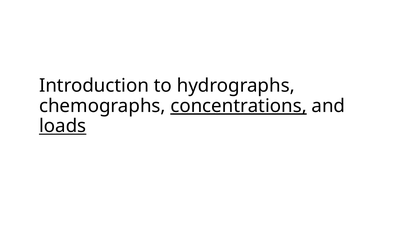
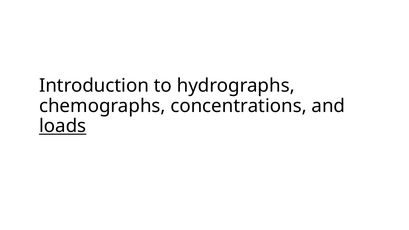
concentrations underline: present -> none
